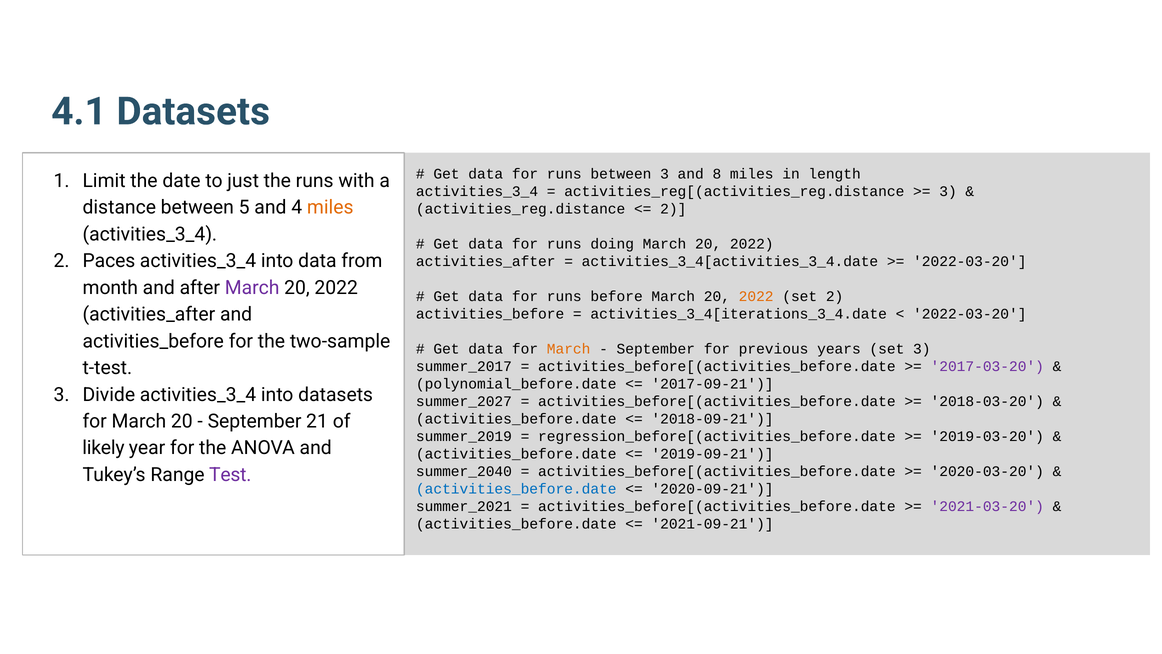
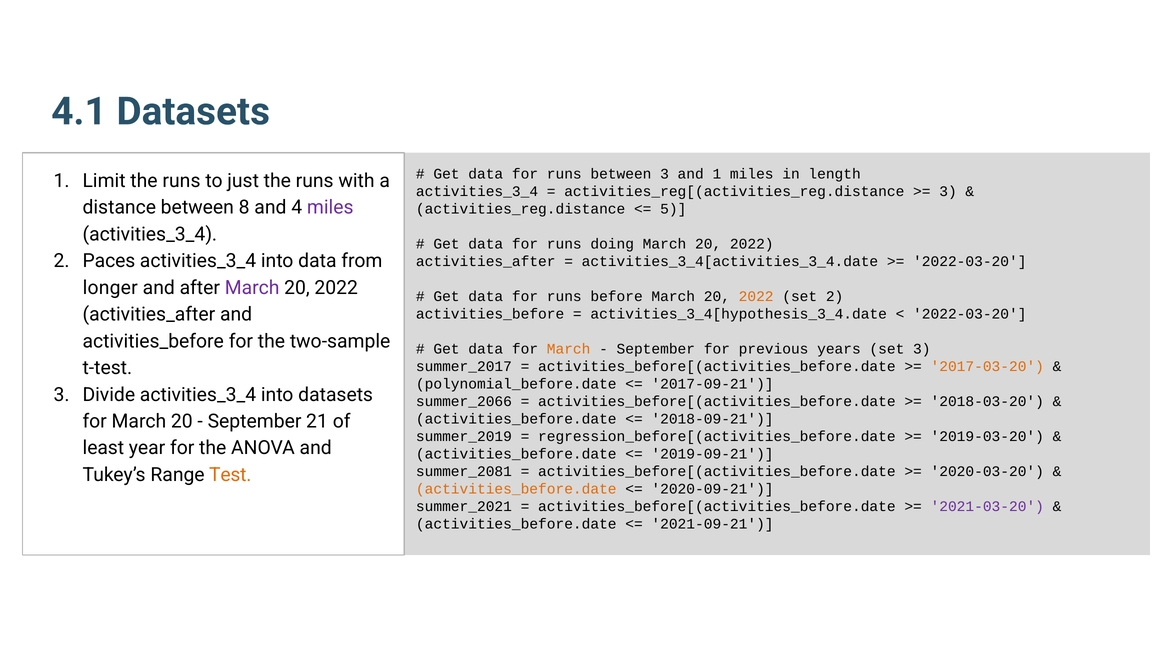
and 8: 8 -> 1
Limit the date: date -> runs
5: 5 -> 8
miles at (330, 207) colour: orange -> purple
2 at (673, 209): 2 -> 5
month: month -> longer
activities_3_4[iterations_3_4.date: activities_3_4[iterations_3_4.date -> activities_3_4[hypothesis_3_4.date
2017-03-20 colour: purple -> orange
summer_2027: summer_2027 -> summer_2066
likely: likely -> least
summer_2040: summer_2040 -> summer_2081
Test colour: purple -> orange
activities_before.date at (516, 489) colour: blue -> orange
